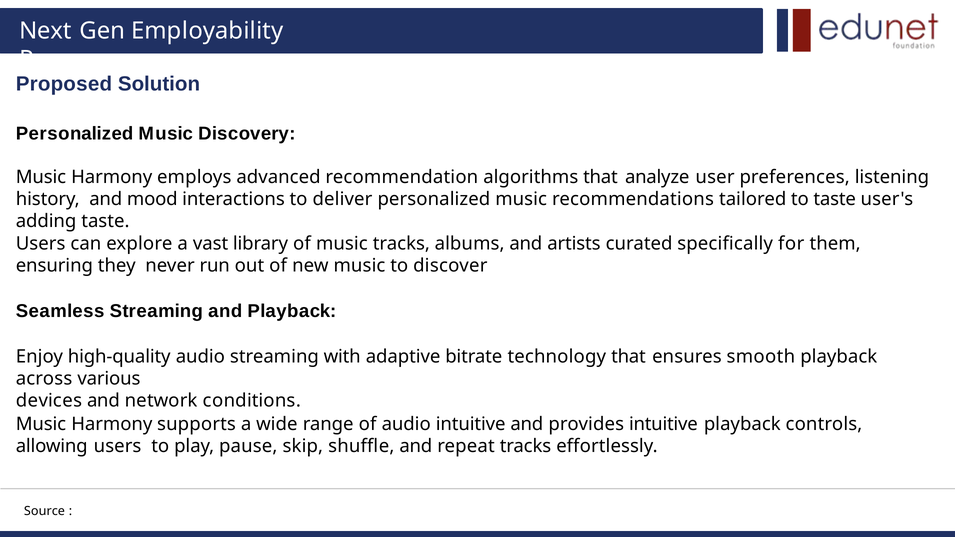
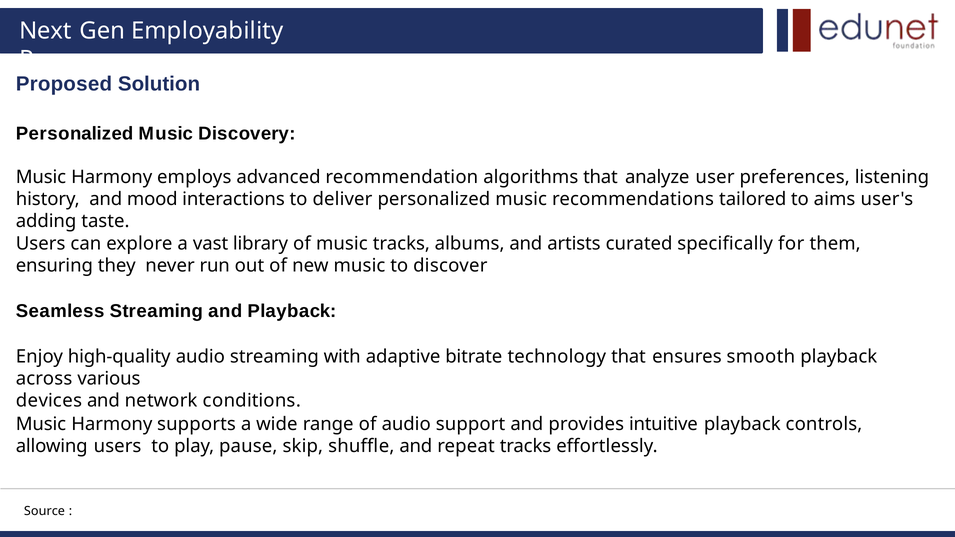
to taste: taste -> aims
audio intuitive: intuitive -> support
